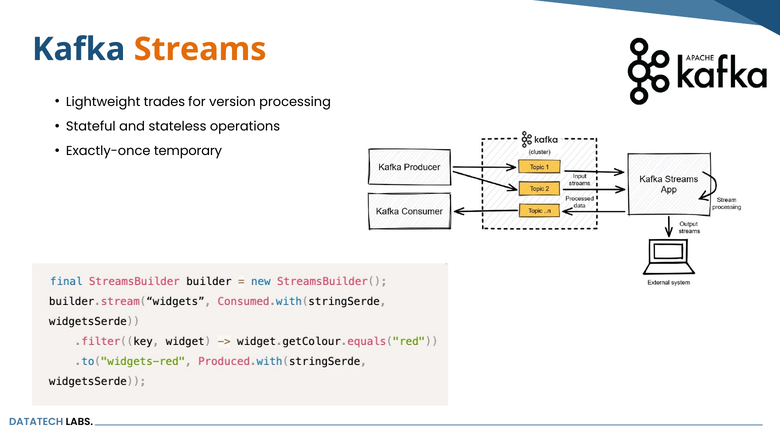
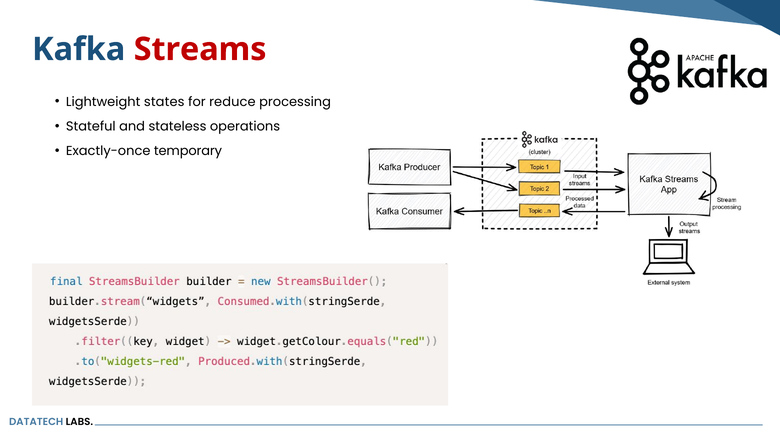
Streams colour: orange -> red
trades: trades -> states
version: version -> reduce
